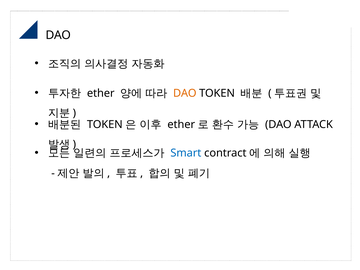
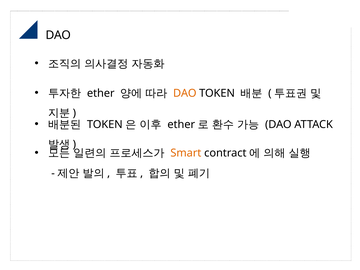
Smart colour: blue -> orange
